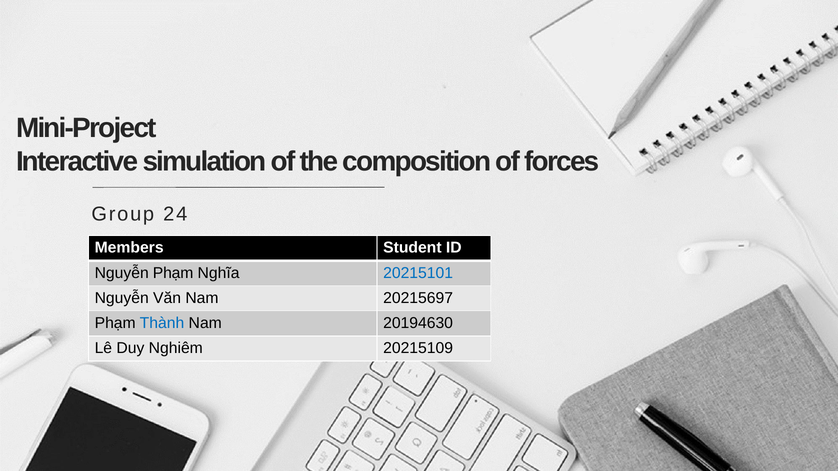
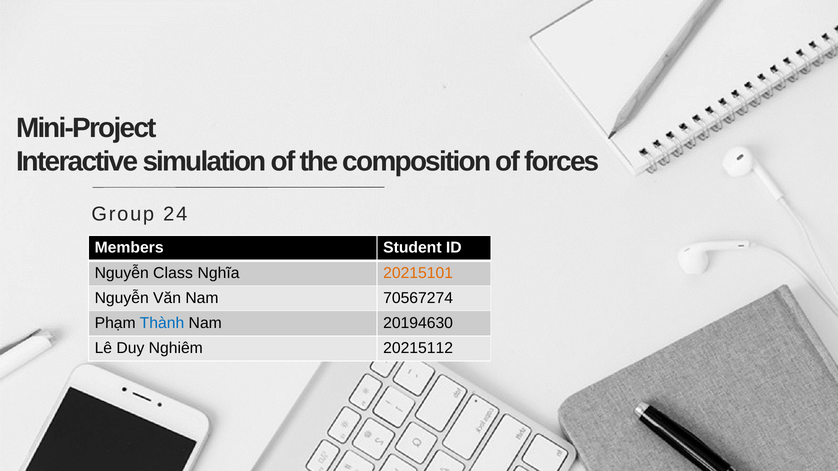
Nguyễn Phạm: Phạm -> Class
20215101 colour: blue -> orange
20215697: 20215697 -> 70567274
20215109: 20215109 -> 20215112
